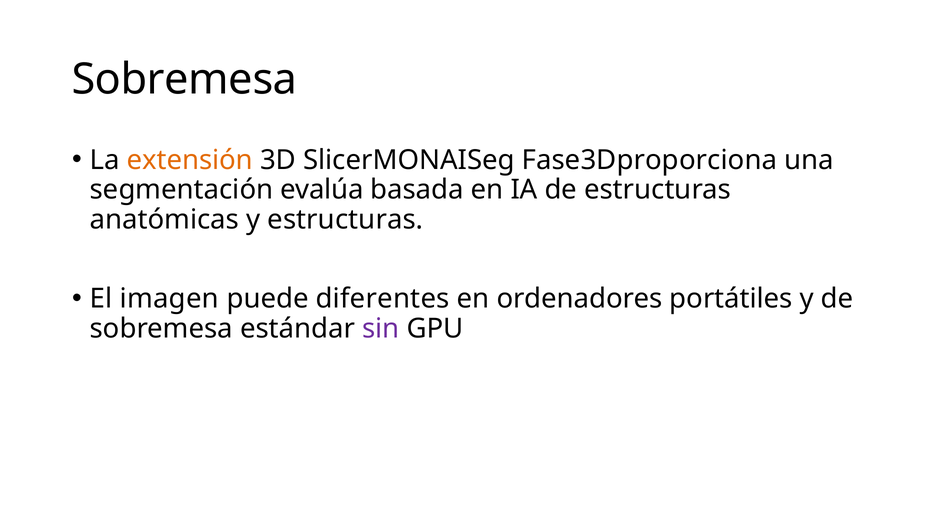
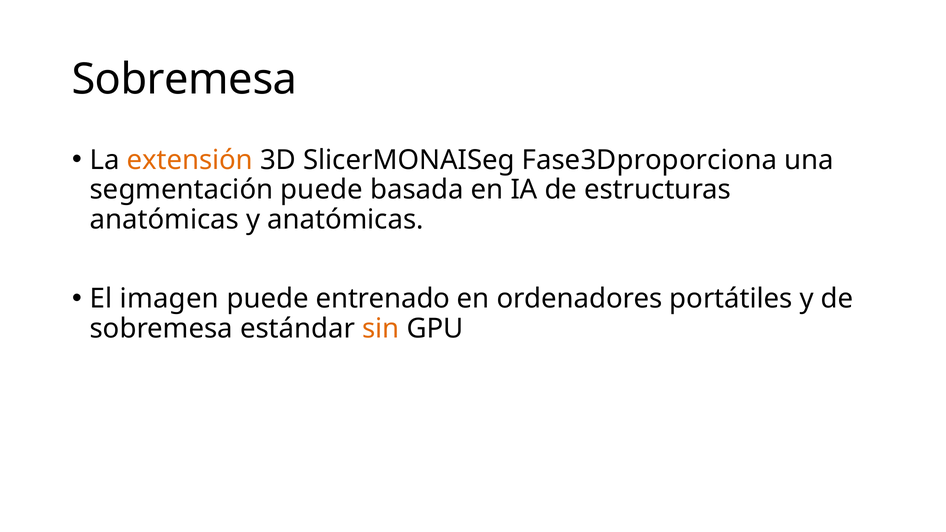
segmentación evalúa: evalúa -> puede
y estructuras: estructuras -> anatómicas
diferentes: diferentes -> entrenado
sin colour: purple -> orange
